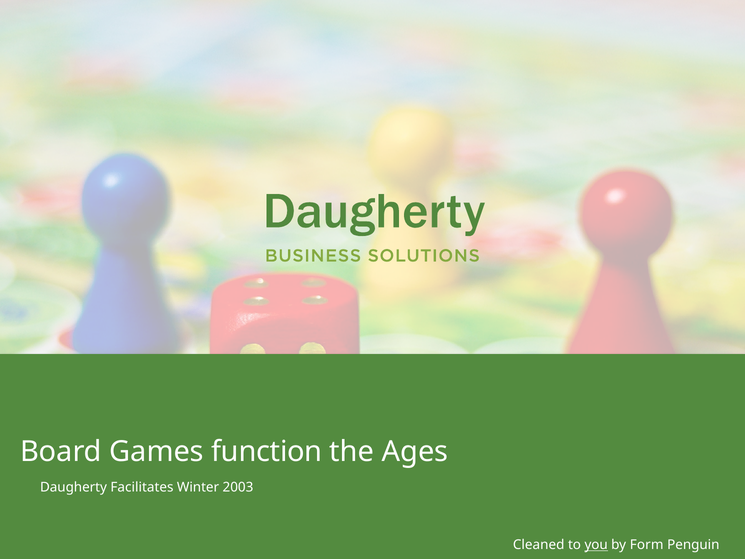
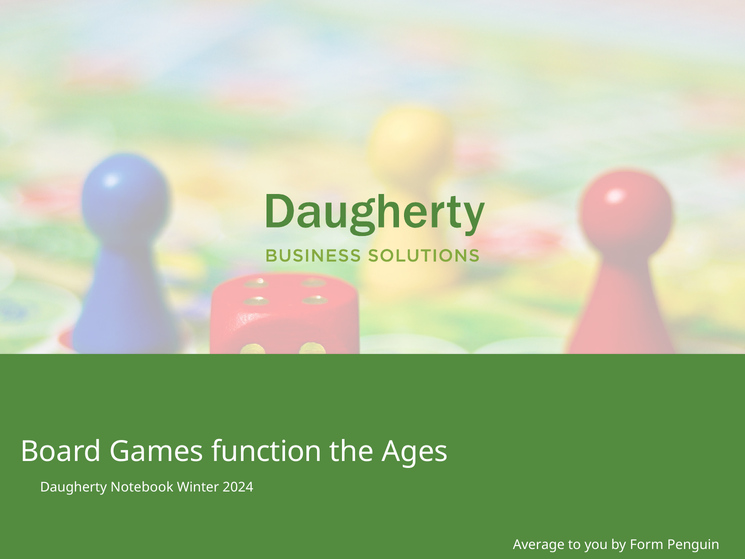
Facilitates: Facilitates -> Notebook
2003: 2003 -> 2024
Cleaned: Cleaned -> Average
you underline: present -> none
